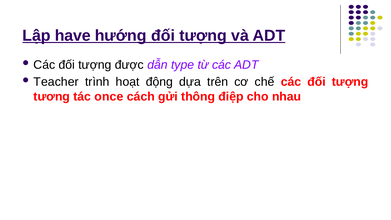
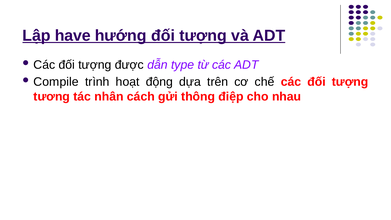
Teacher: Teacher -> Compile
once: once -> nhân
